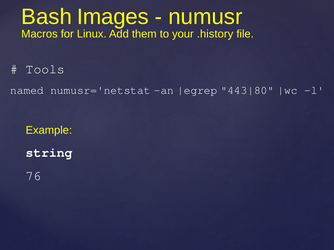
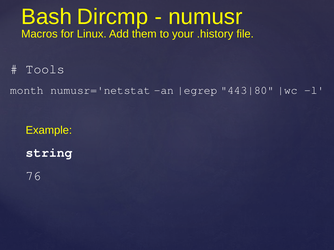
Images: Images -> Dircmp
named: named -> month
